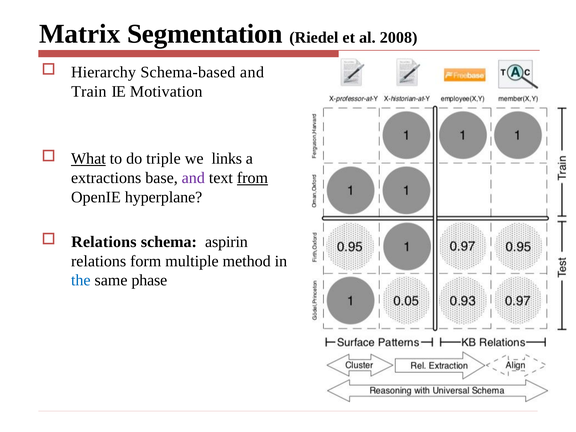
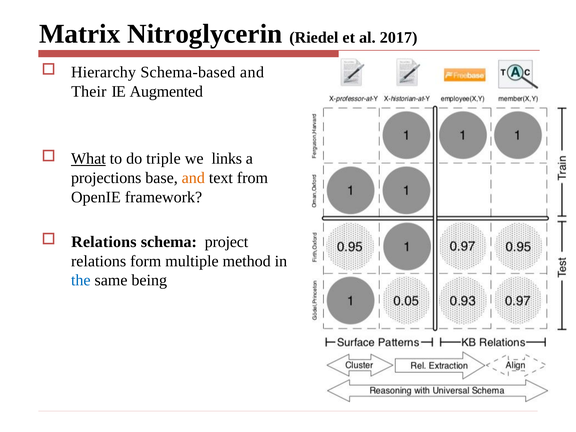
Segmentation: Segmentation -> Nitroglycerin
2008: 2008 -> 2017
Train: Train -> Their
Motivation: Motivation -> Augmented
extractions: extractions -> projections
and at (193, 178) colour: purple -> orange
from underline: present -> none
hyperplane: hyperplane -> framework
aspirin: aspirin -> project
phase: phase -> being
